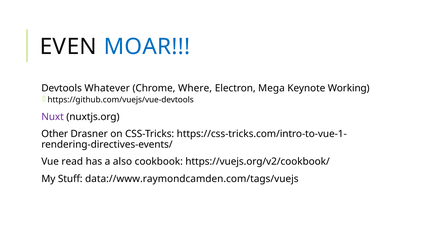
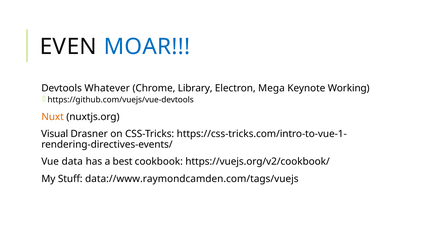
Where: Where -> Library
Nuxt colour: purple -> orange
Other: Other -> Visual
read: read -> data
also: also -> best
